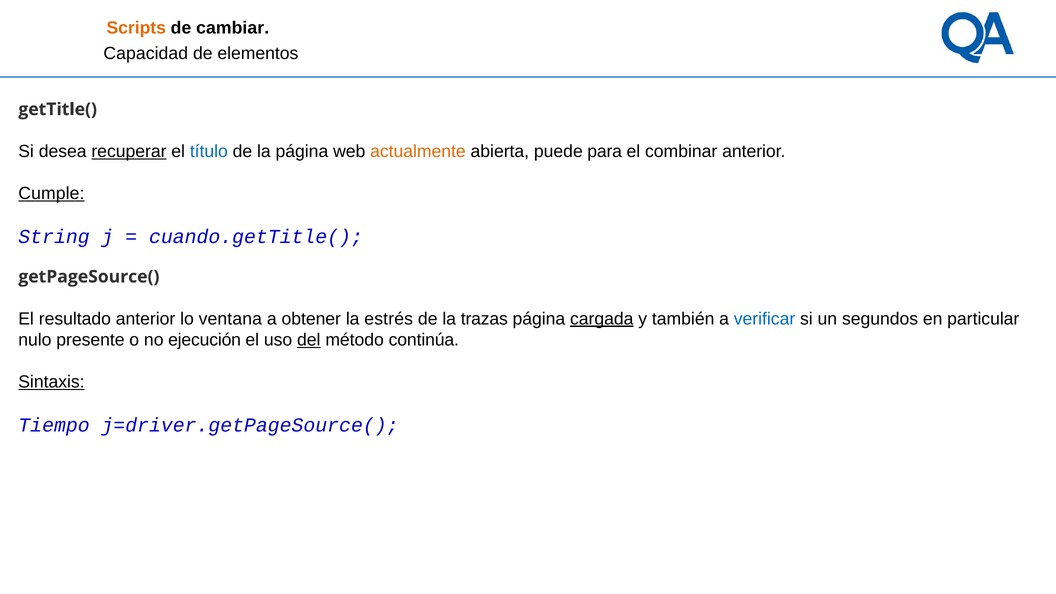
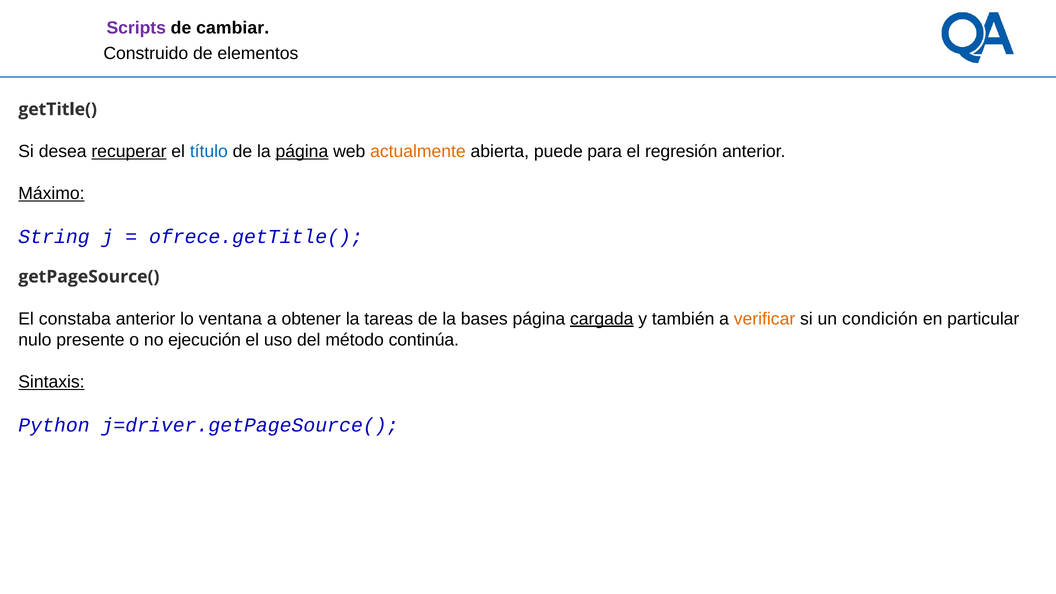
Scripts colour: orange -> purple
Capacidad: Capacidad -> Construido
página at (302, 151) underline: none -> present
combinar: combinar -> regresión
Cumple: Cumple -> Máximo
cuando.getTitle(: cuando.getTitle( -> ofrece.getTitle(
resultado: resultado -> constaba
estrés: estrés -> tareas
trazas: trazas -> bases
verificar colour: blue -> orange
segundos: segundos -> condición
del underline: present -> none
Tiempo: Tiempo -> Python
